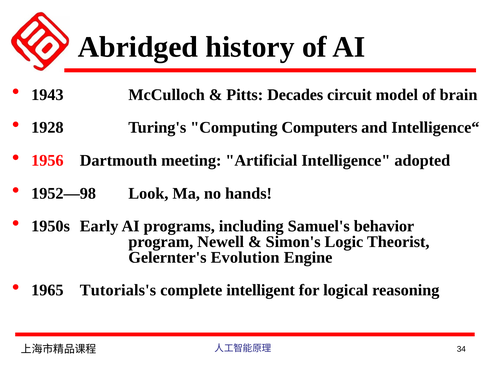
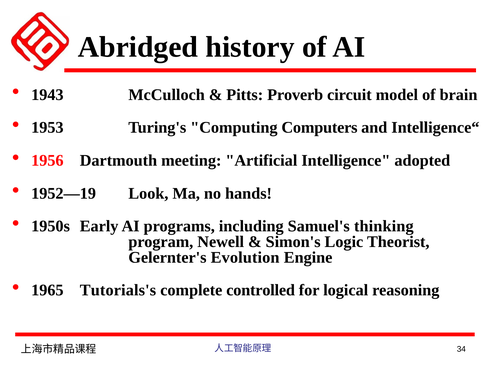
Decades: Decades -> Proverb
1928: 1928 -> 1953
1952—98: 1952—98 -> 1952—19
behavior: behavior -> thinking
intelligent: intelligent -> controlled
